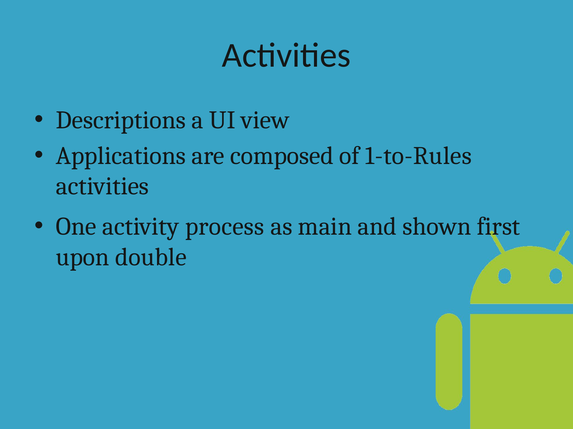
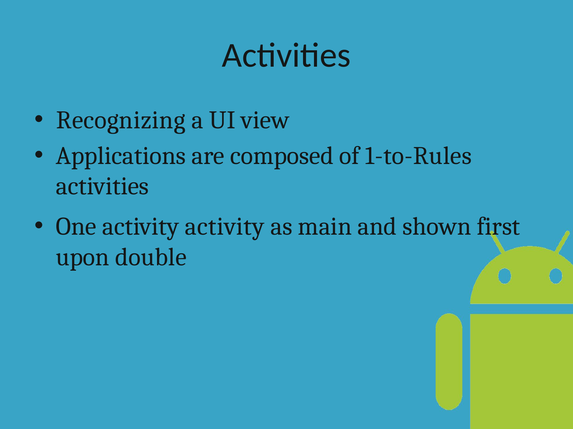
Descriptions: Descriptions -> Recognizing
activity process: process -> activity
